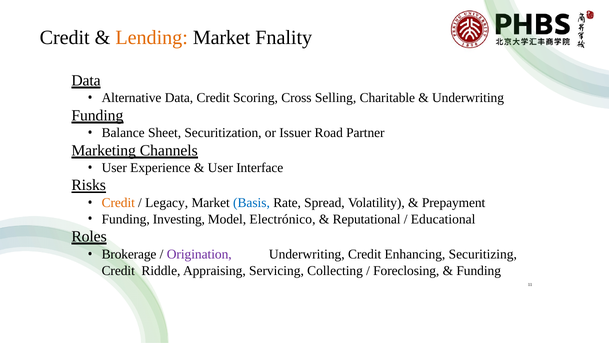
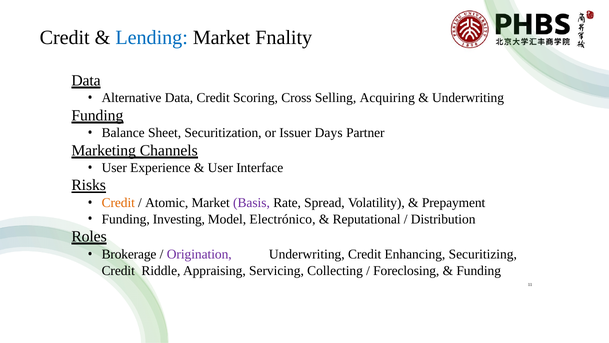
Lending colour: orange -> blue
Charitable: Charitable -> Acquiring
Road: Road -> Days
Legacy: Legacy -> Atomic
Basis colour: blue -> purple
Educational: Educational -> Distribution
